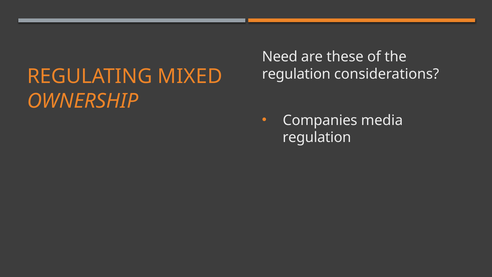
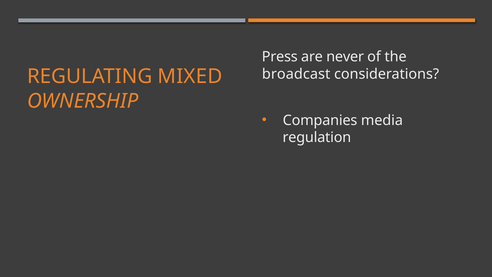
Need: Need -> Press
these: these -> never
regulation at (296, 74): regulation -> broadcast
